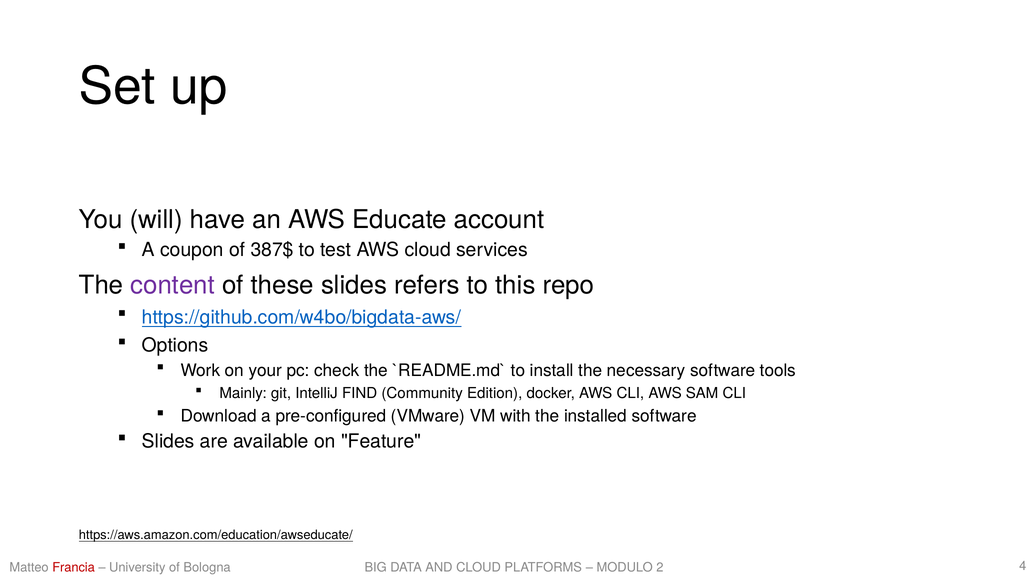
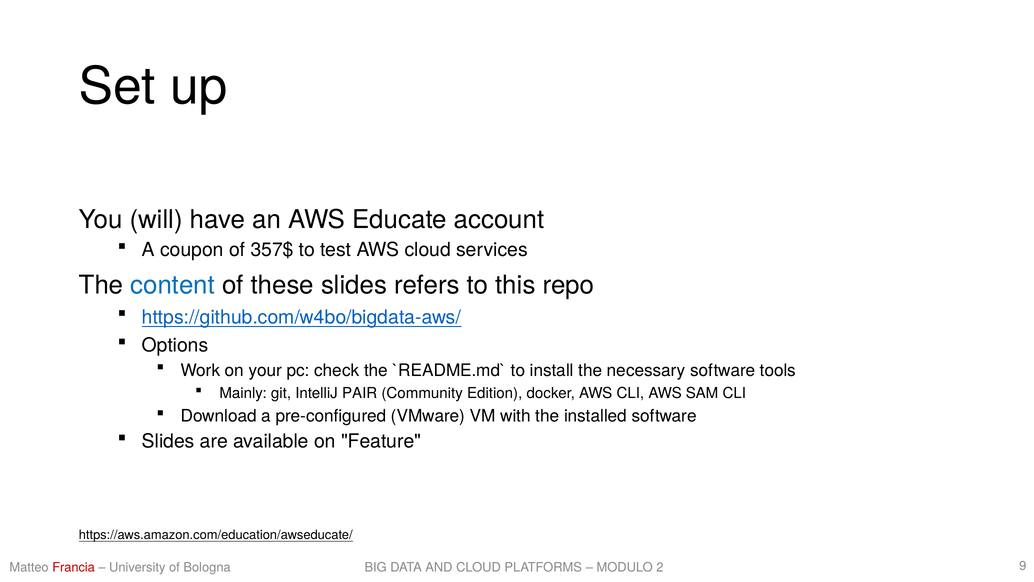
387$: 387$ -> 357$
content colour: purple -> blue
FIND: FIND -> PAIR
4: 4 -> 9
